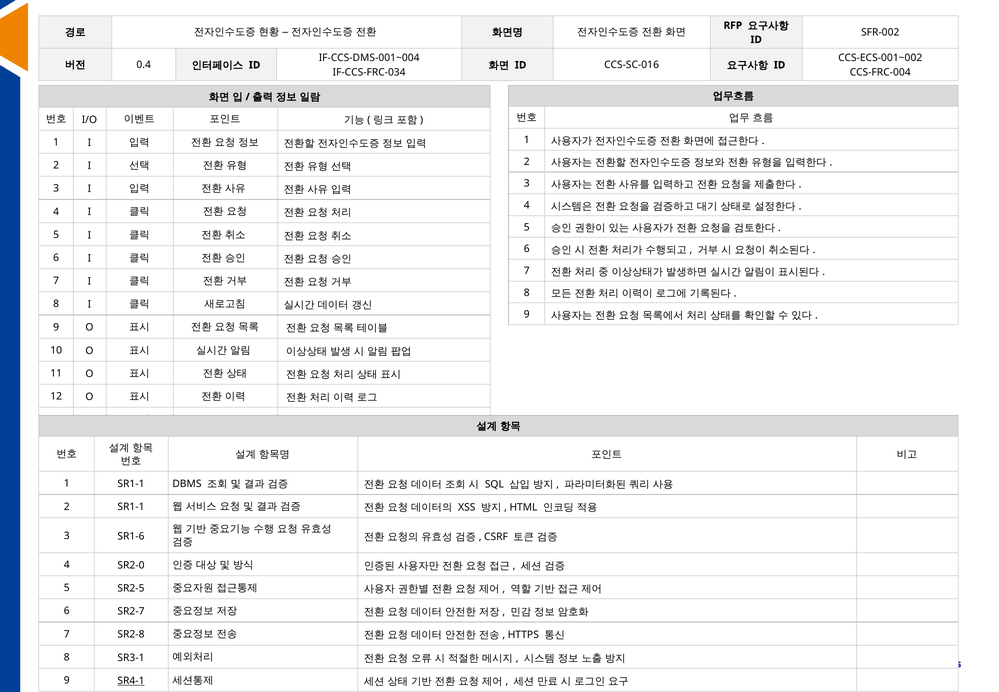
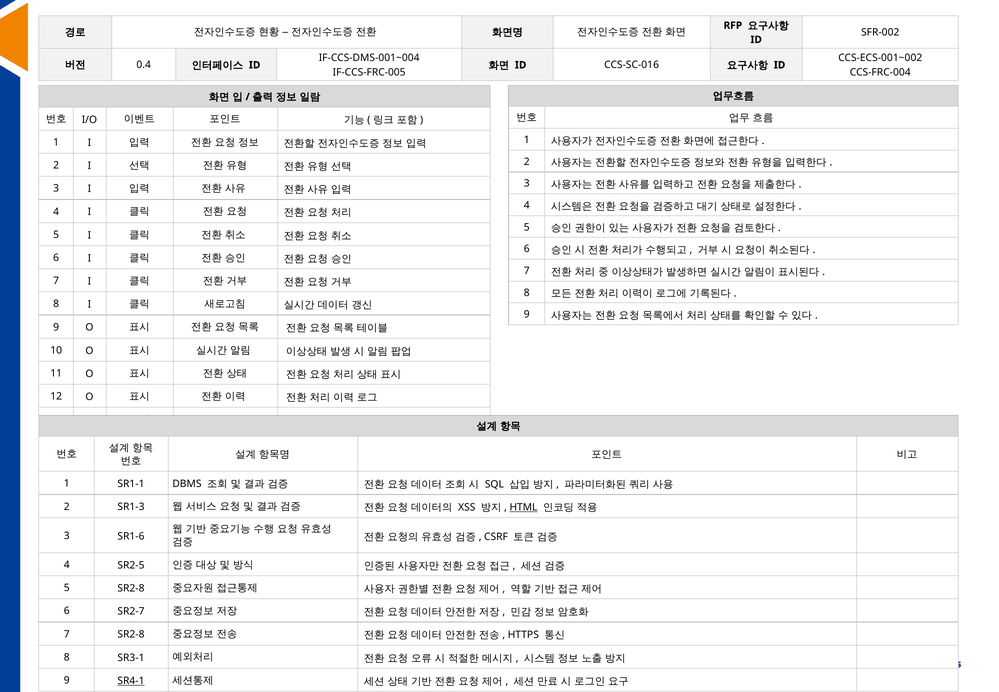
IF-CCS-FRC-034: IF-CCS-FRC-034 -> IF-CCS-FRC-005
2 SR1-1: SR1-1 -> SR1-3
HTML underline: none -> present
SR2-0: SR2-0 -> SR2-5
5 SR2-5: SR2-5 -> SR2-8
